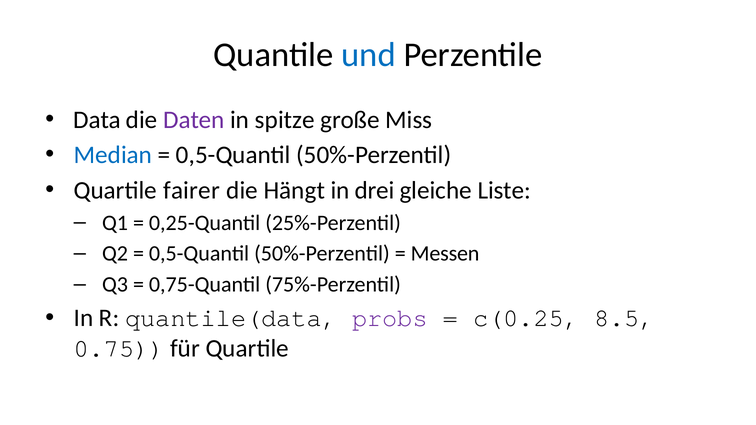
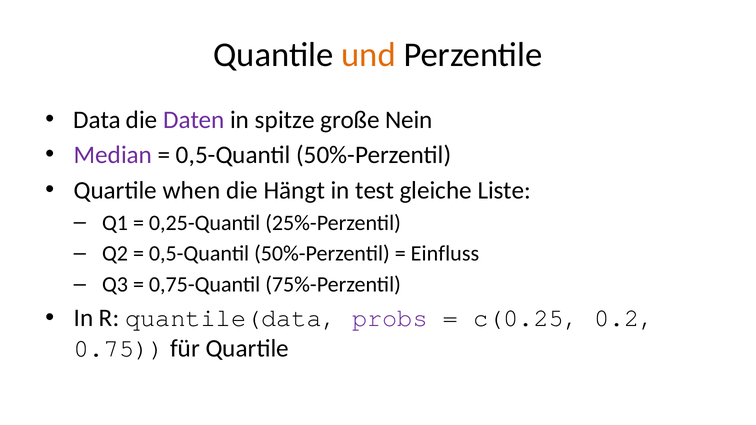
und colour: blue -> orange
Miss: Miss -> Nein
Median colour: blue -> purple
fairer: fairer -> when
drei: drei -> test
Messen: Messen -> Einfluss
8.5: 8.5 -> 0.2
